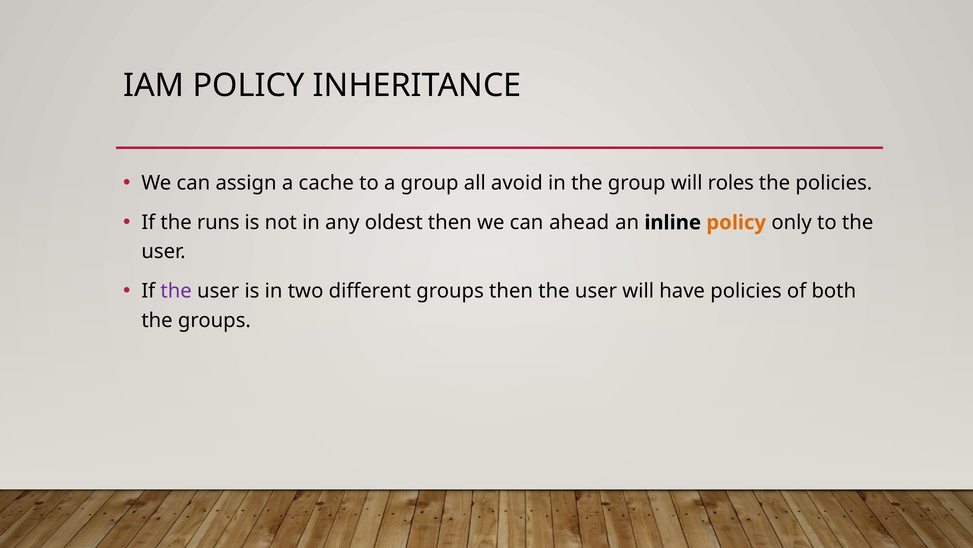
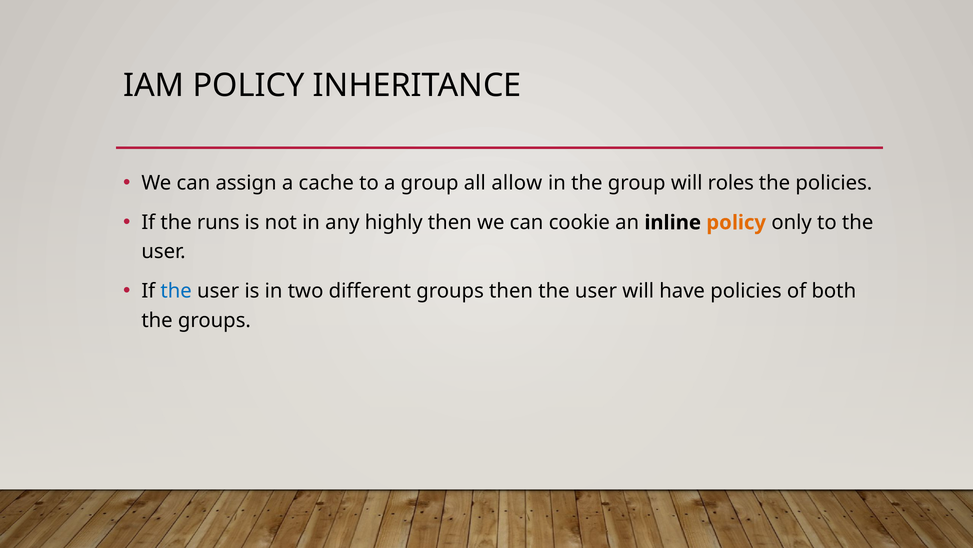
avoid: avoid -> allow
oldest: oldest -> highly
ahead: ahead -> cookie
the at (176, 291) colour: purple -> blue
